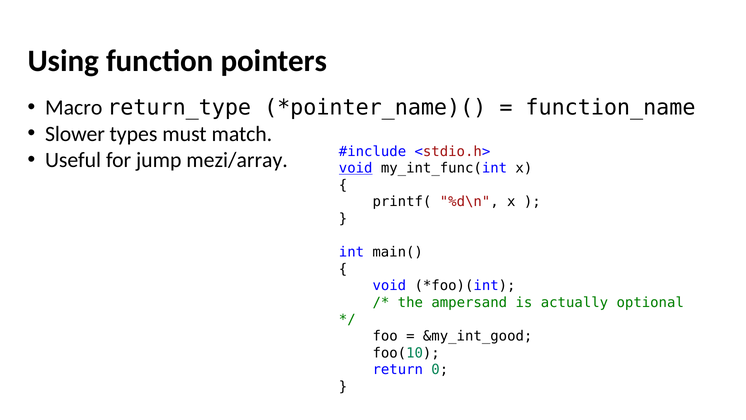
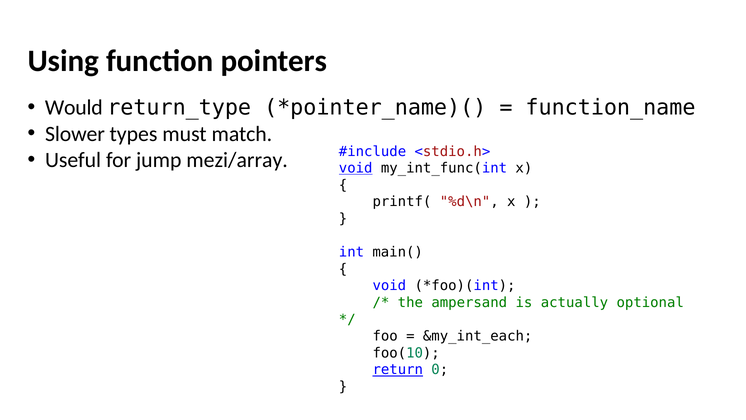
Macro: Macro -> Would
&my_int_good: &my_int_good -> &my_int_each
return underline: none -> present
